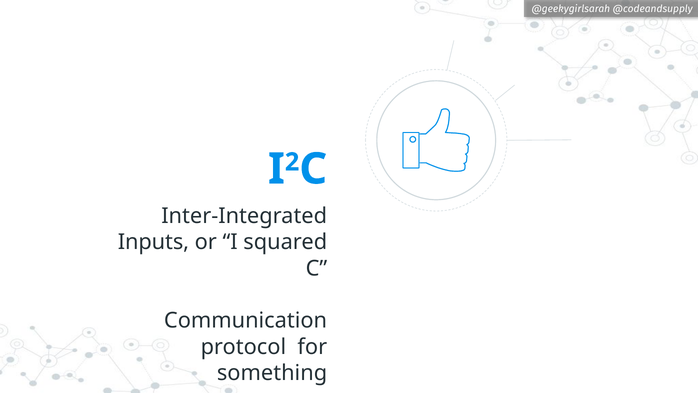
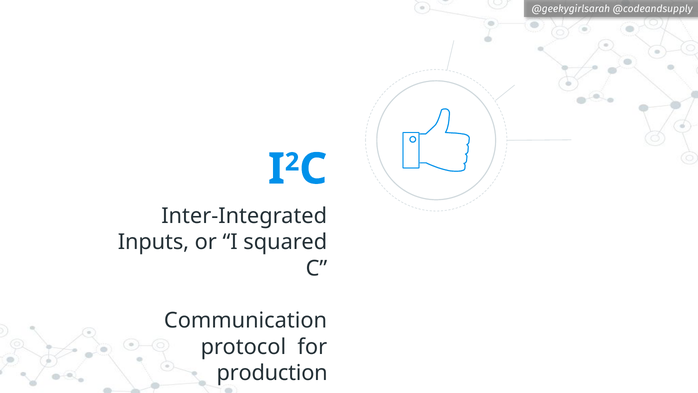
something: something -> production
